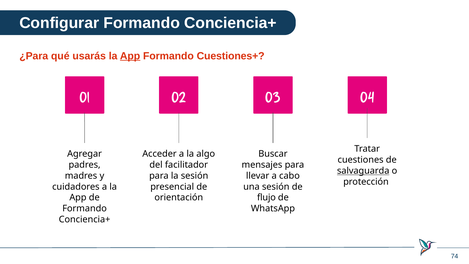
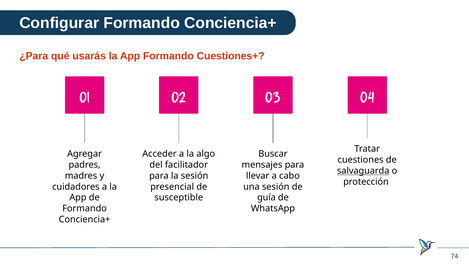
App at (130, 56) underline: present -> none
orientación: orientación -> susceptible
flujo: flujo -> guía
